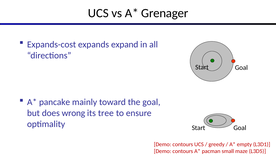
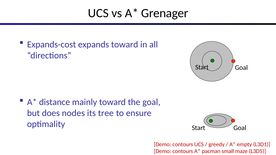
expands expand: expand -> toward
pancake: pancake -> distance
wrong: wrong -> nodes
